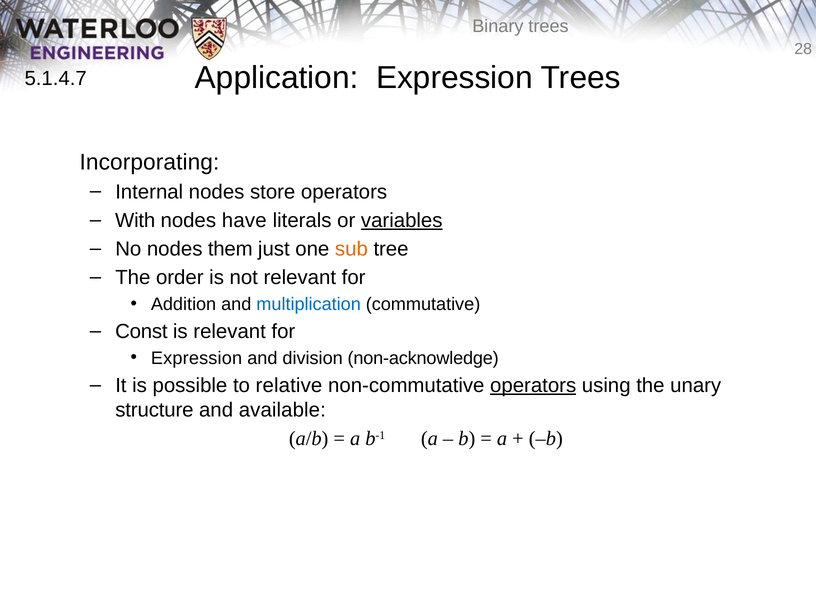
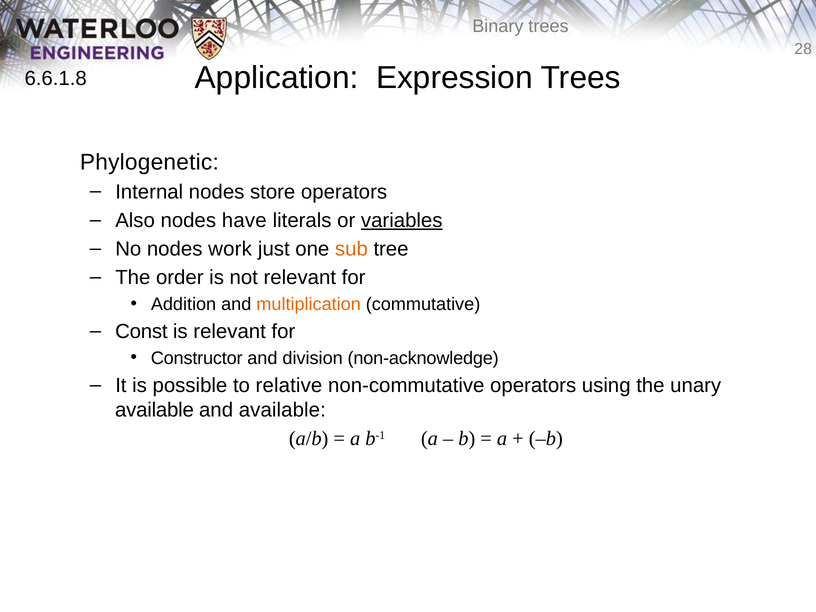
5.1.4.7: 5.1.4.7 -> 6.6.1.8
Incorporating: Incorporating -> Phylogenetic
With: With -> Also
them: them -> work
multiplication colour: blue -> orange
Expression at (197, 358): Expression -> Constructor
operators at (533, 385) underline: present -> none
structure at (154, 410): structure -> available
